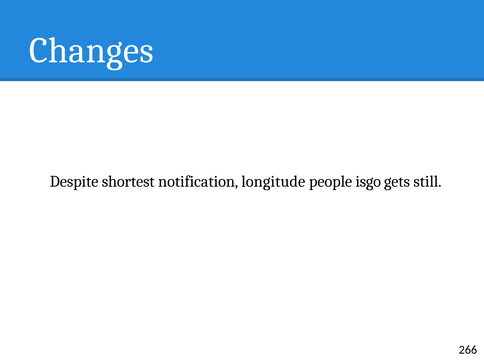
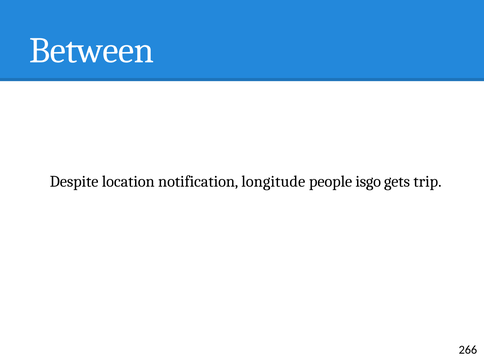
Changes: Changes -> Between
shortest: shortest -> location
still: still -> trip
